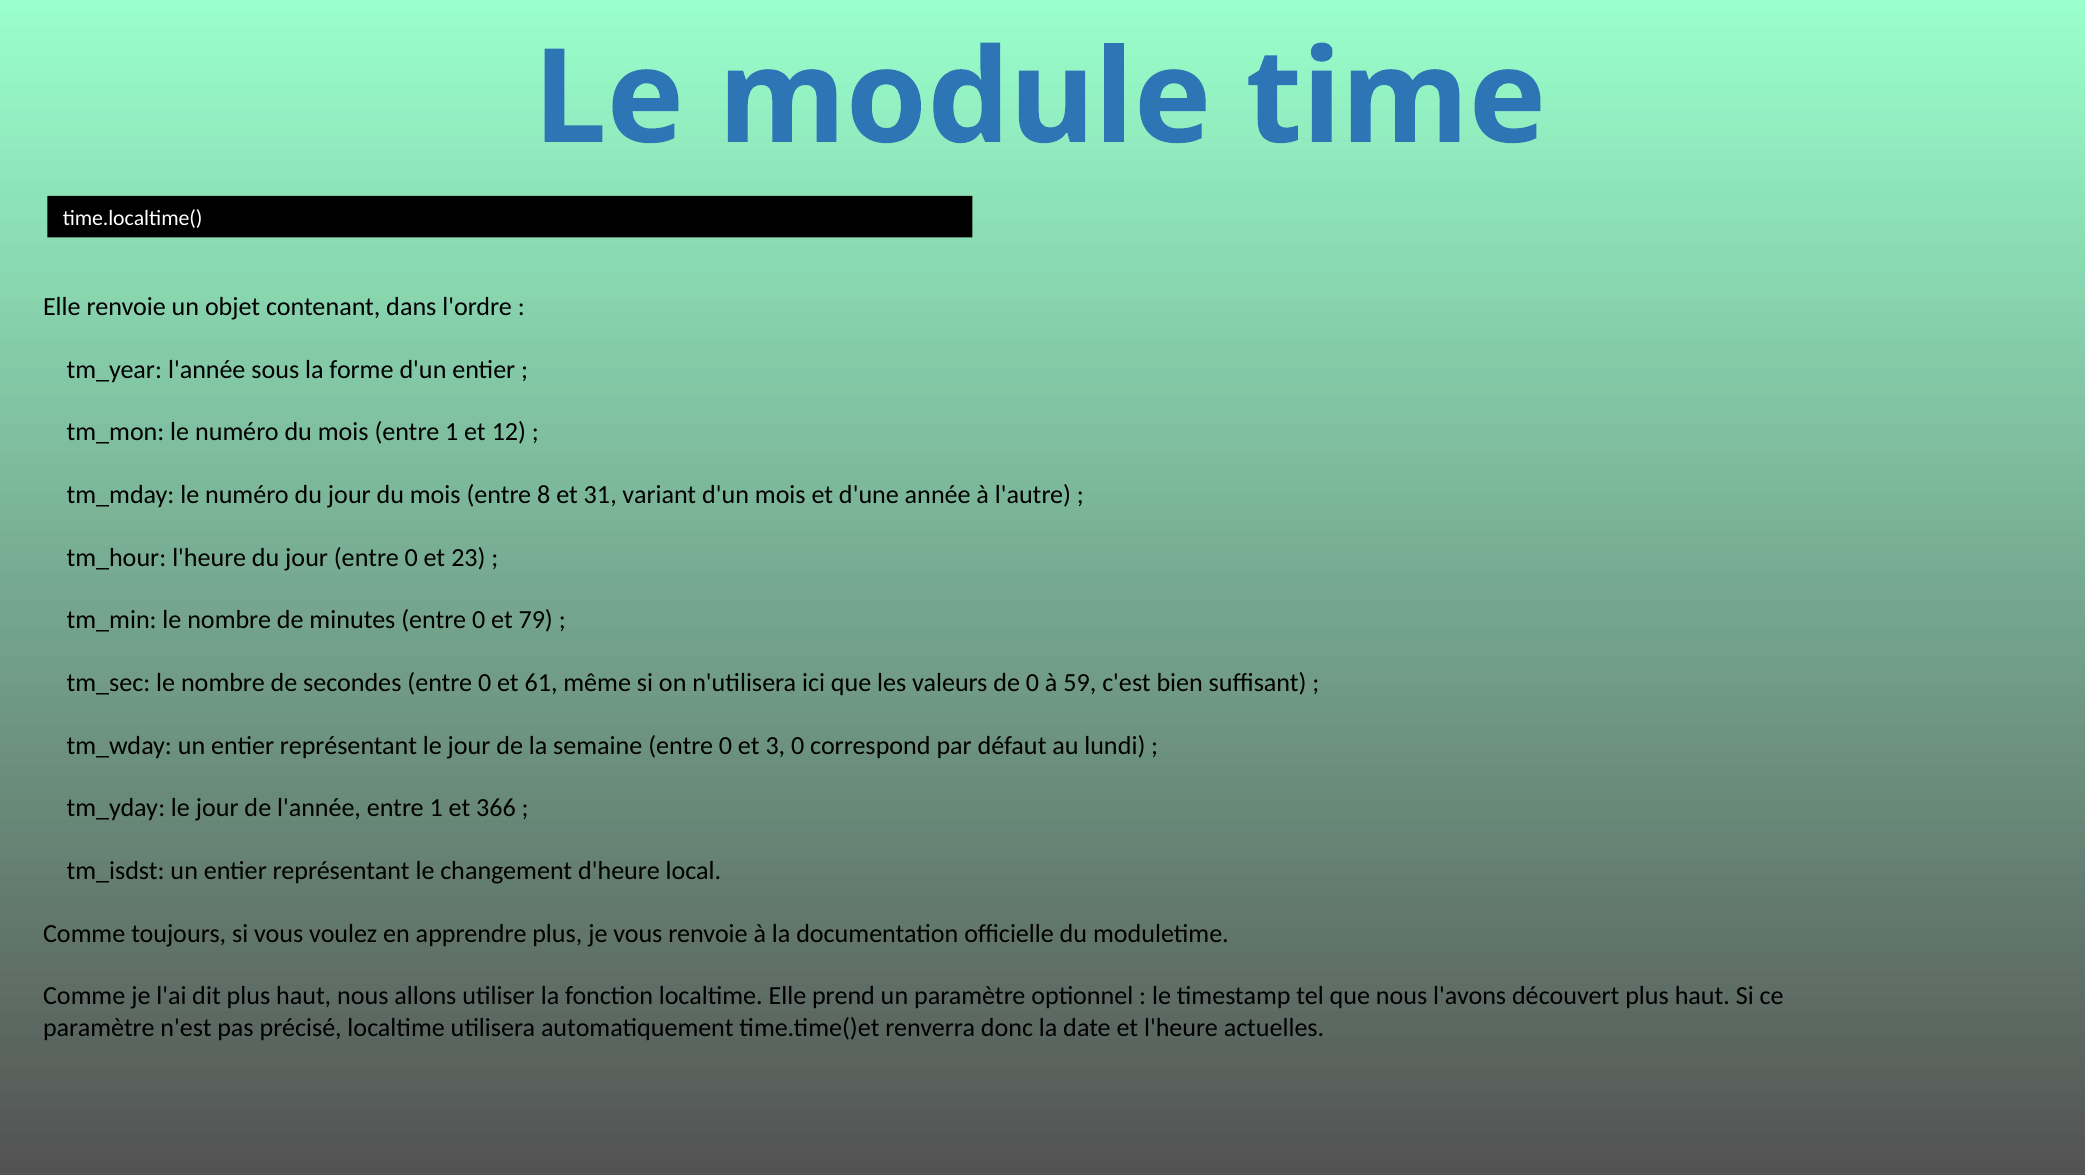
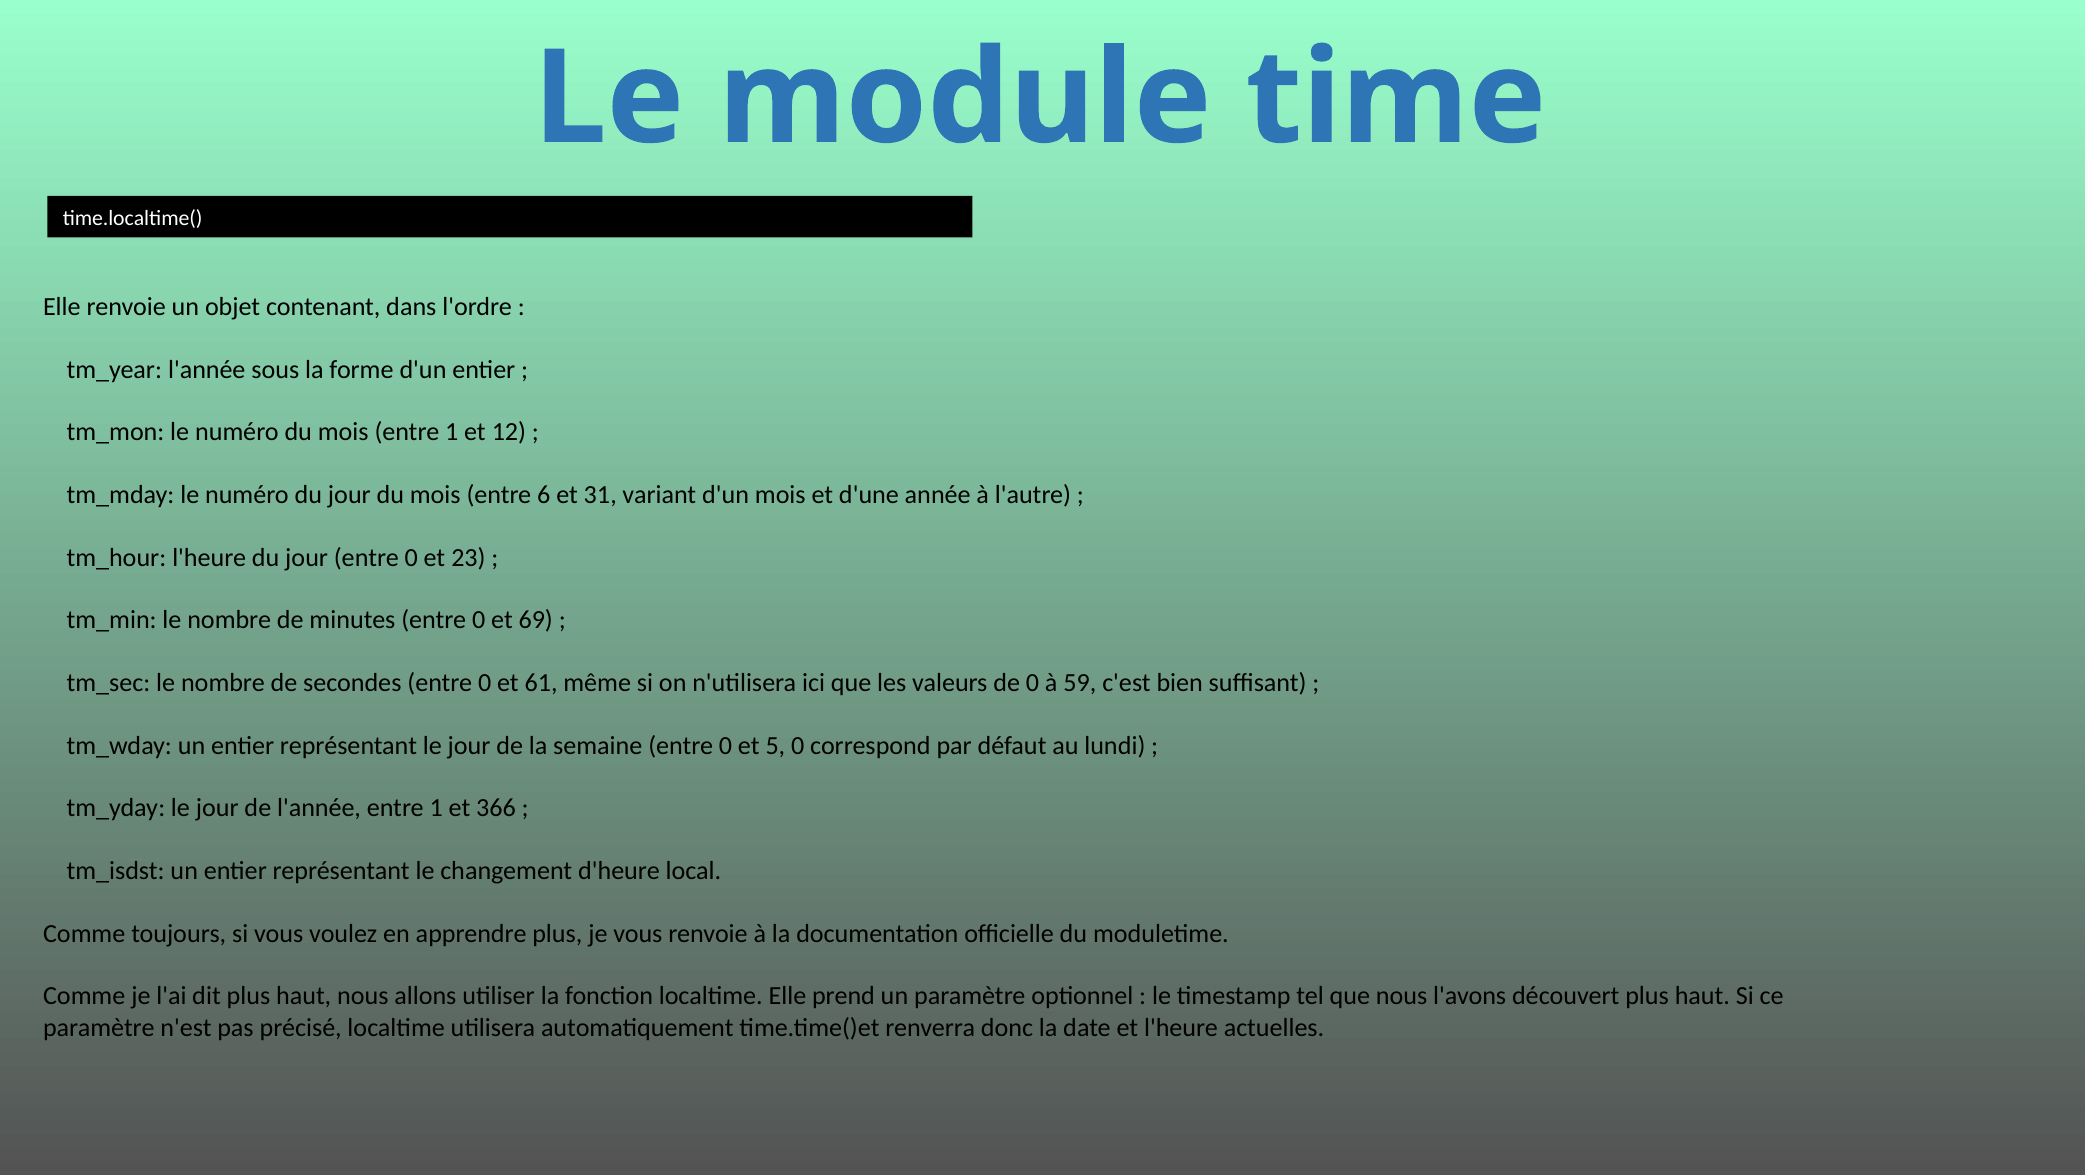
8: 8 -> 6
79: 79 -> 69
3: 3 -> 5
